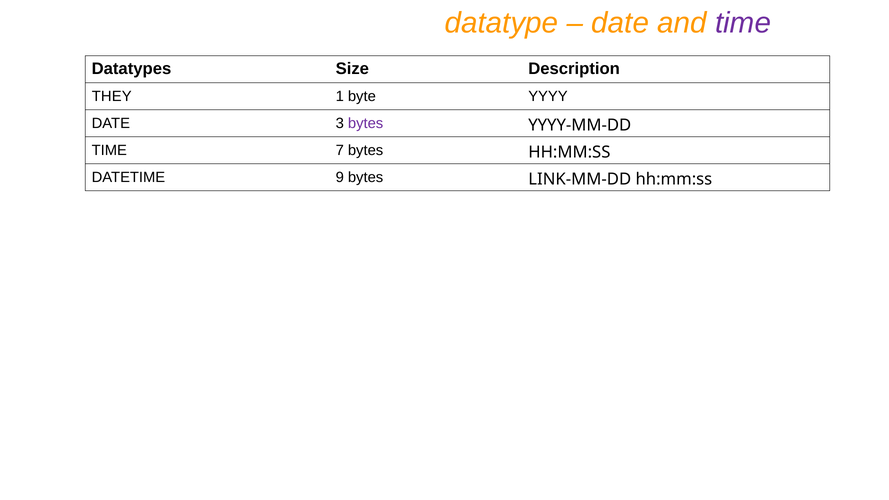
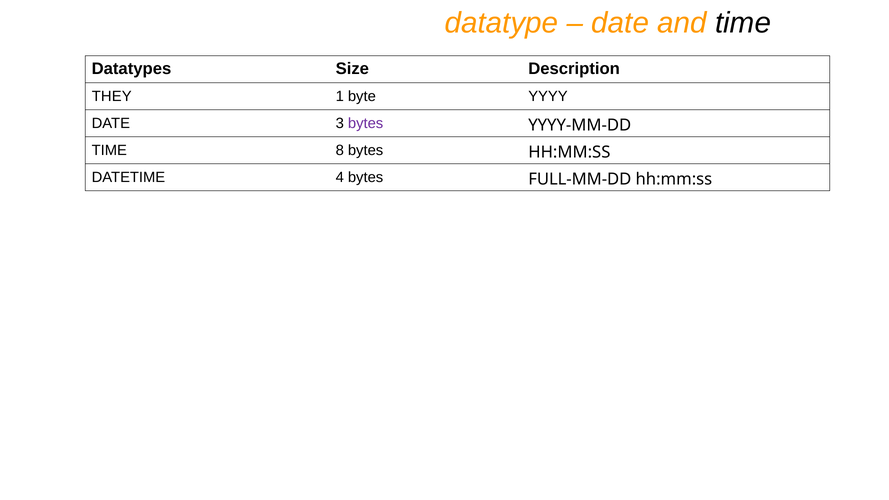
time at (743, 23) colour: purple -> black
7: 7 -> 8
9: 9 -> 4
LINK-MM-DD: LINK-MM-DD -> FULL-MM-DD
